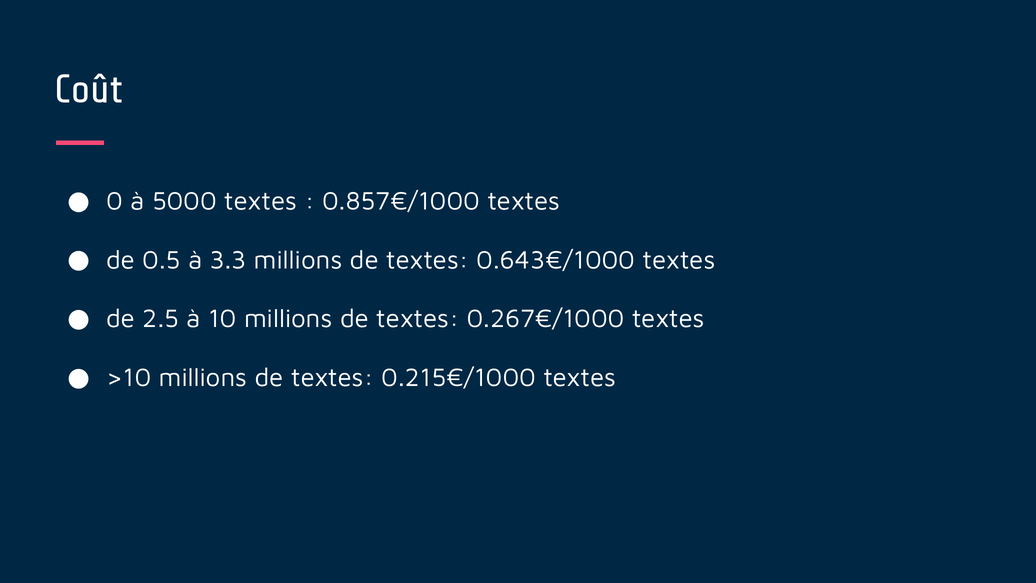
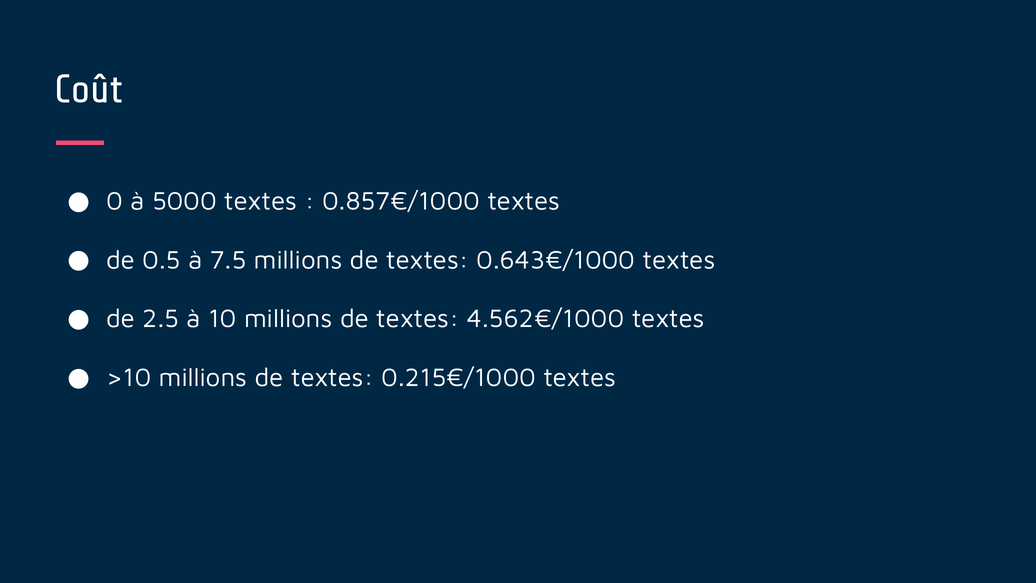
3.3: 3.3 -> 7.5
0.267€/1000: 0.267€/1000 -> 4.562€/1000
